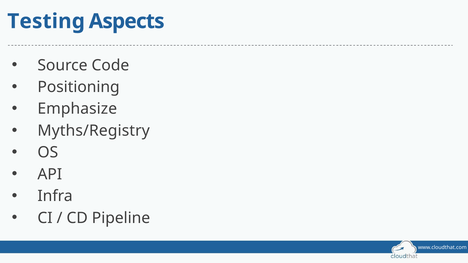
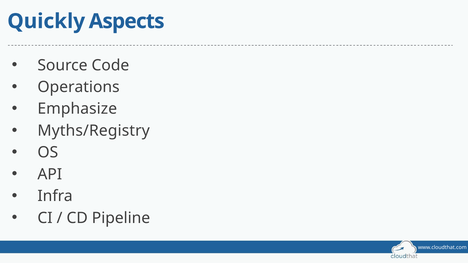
Testing: Testing -> Quickly
Positioning: Positioning -> Operations
